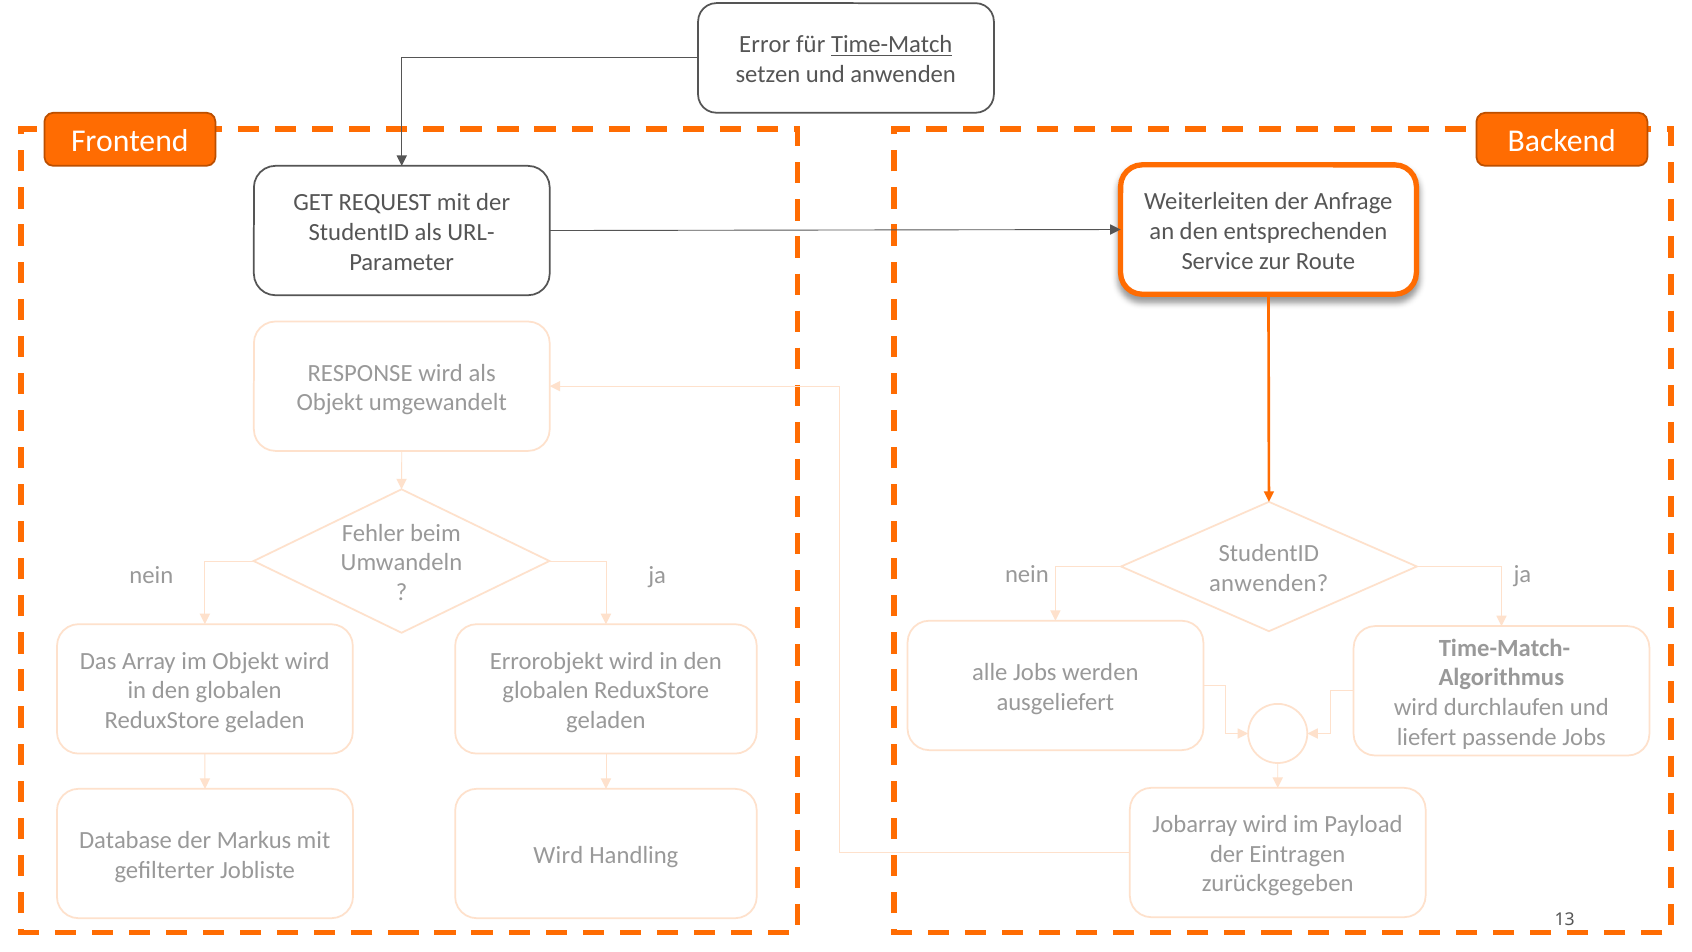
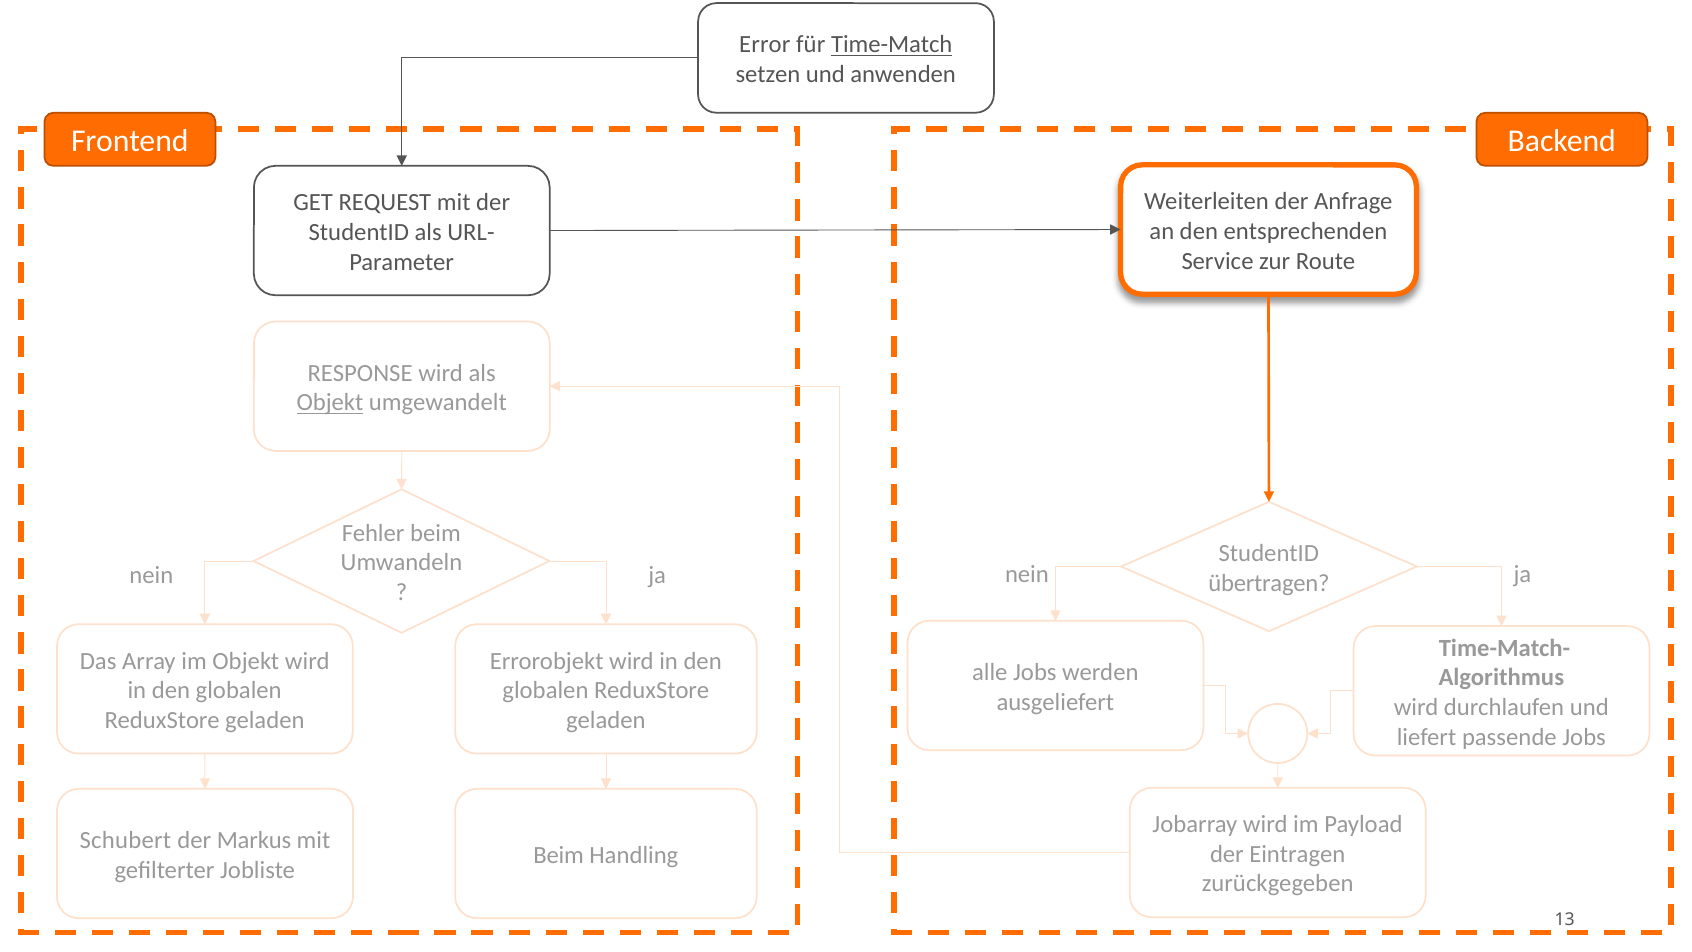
Objekt at (330, 403) underline: none -> present
anwenden at (1269, 583): anwenden -> übertragen
Database: Database -> Schubert
Wird at (558, 855): Wird -> Beim
